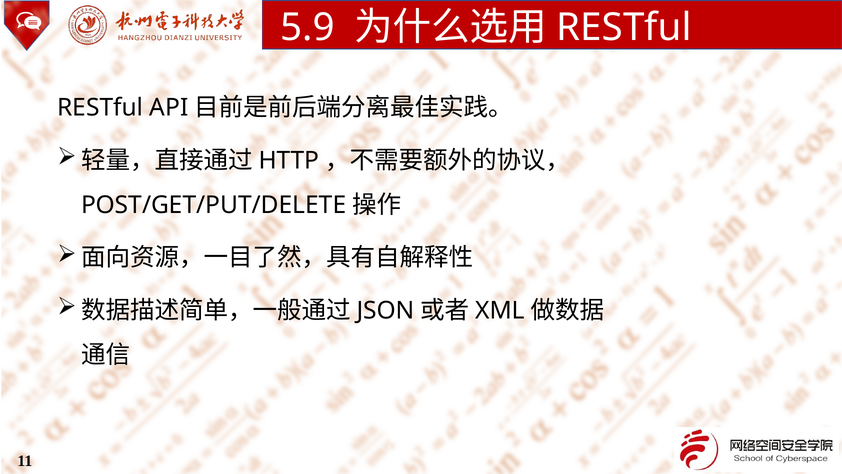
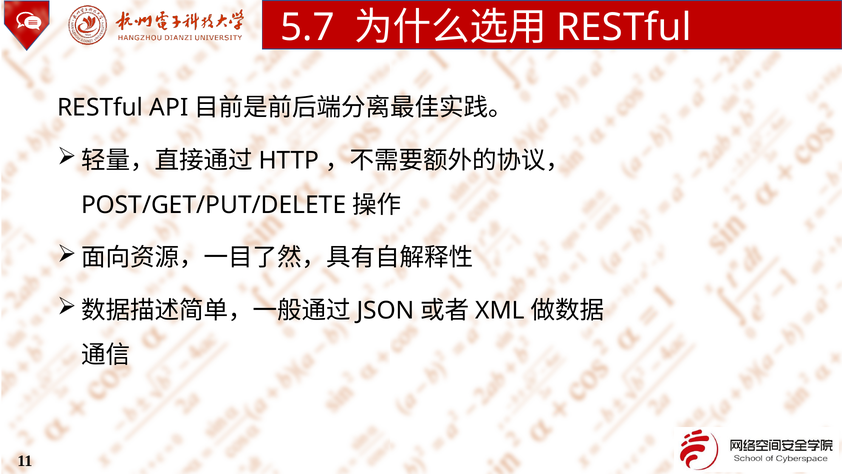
5.9: 5.9 -> 5.7
